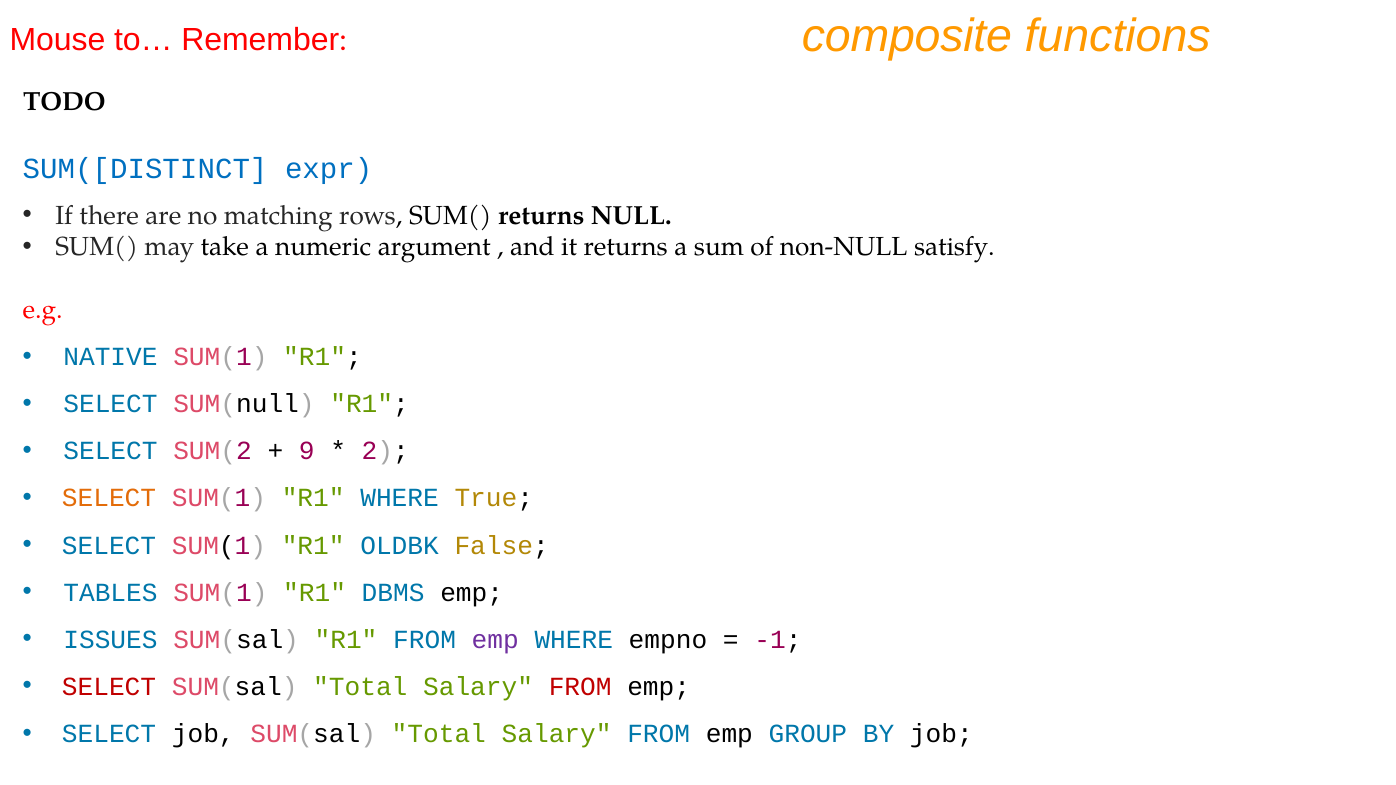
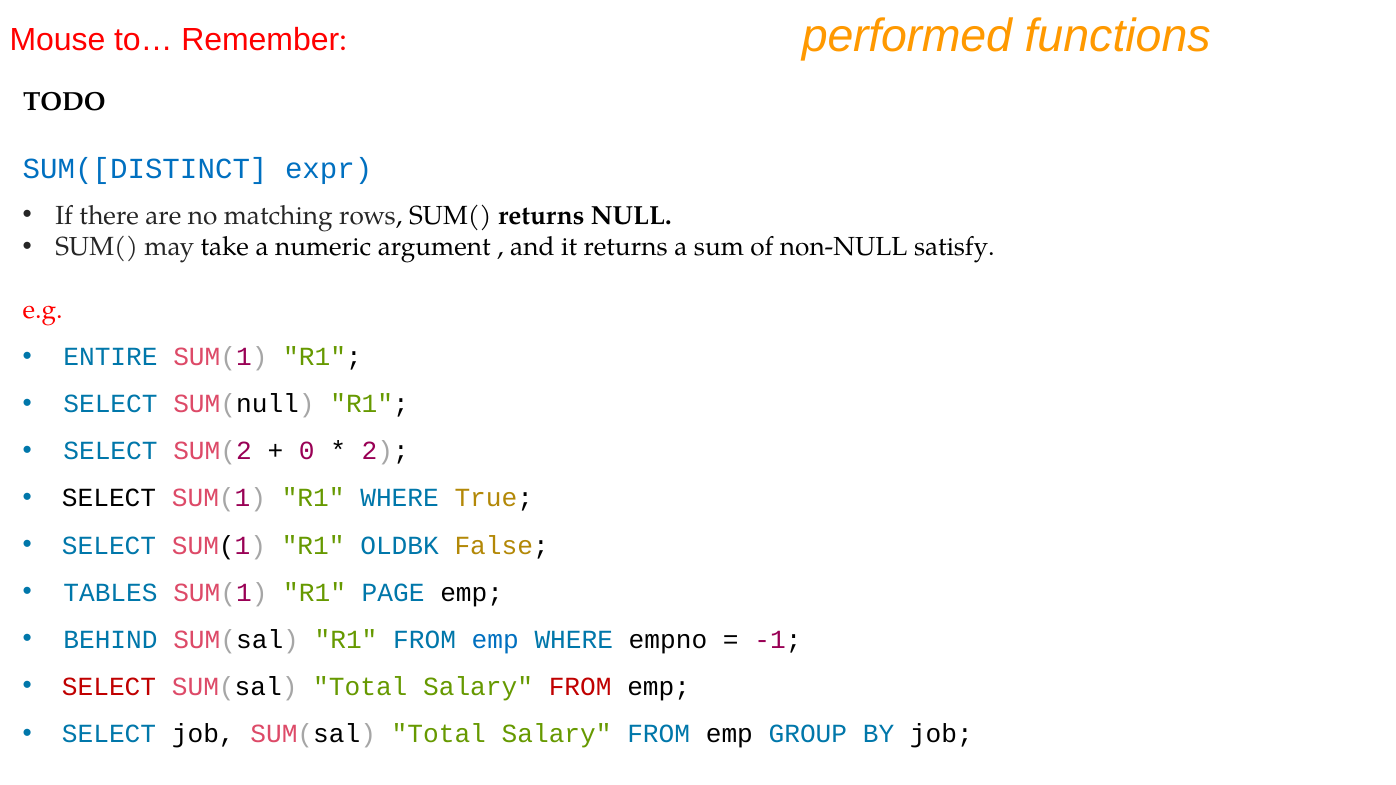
composite: composite -> performed
NATIVE: NATIVE -> ENTIRE
9: 9 -> 0
SELECT at (109, 498) colour: orange -> black
DBMS: DBMS -> PAGE
ISSUES: ISSUES -> BEHIND
emp at (495, 640) colour: purple -> blue
